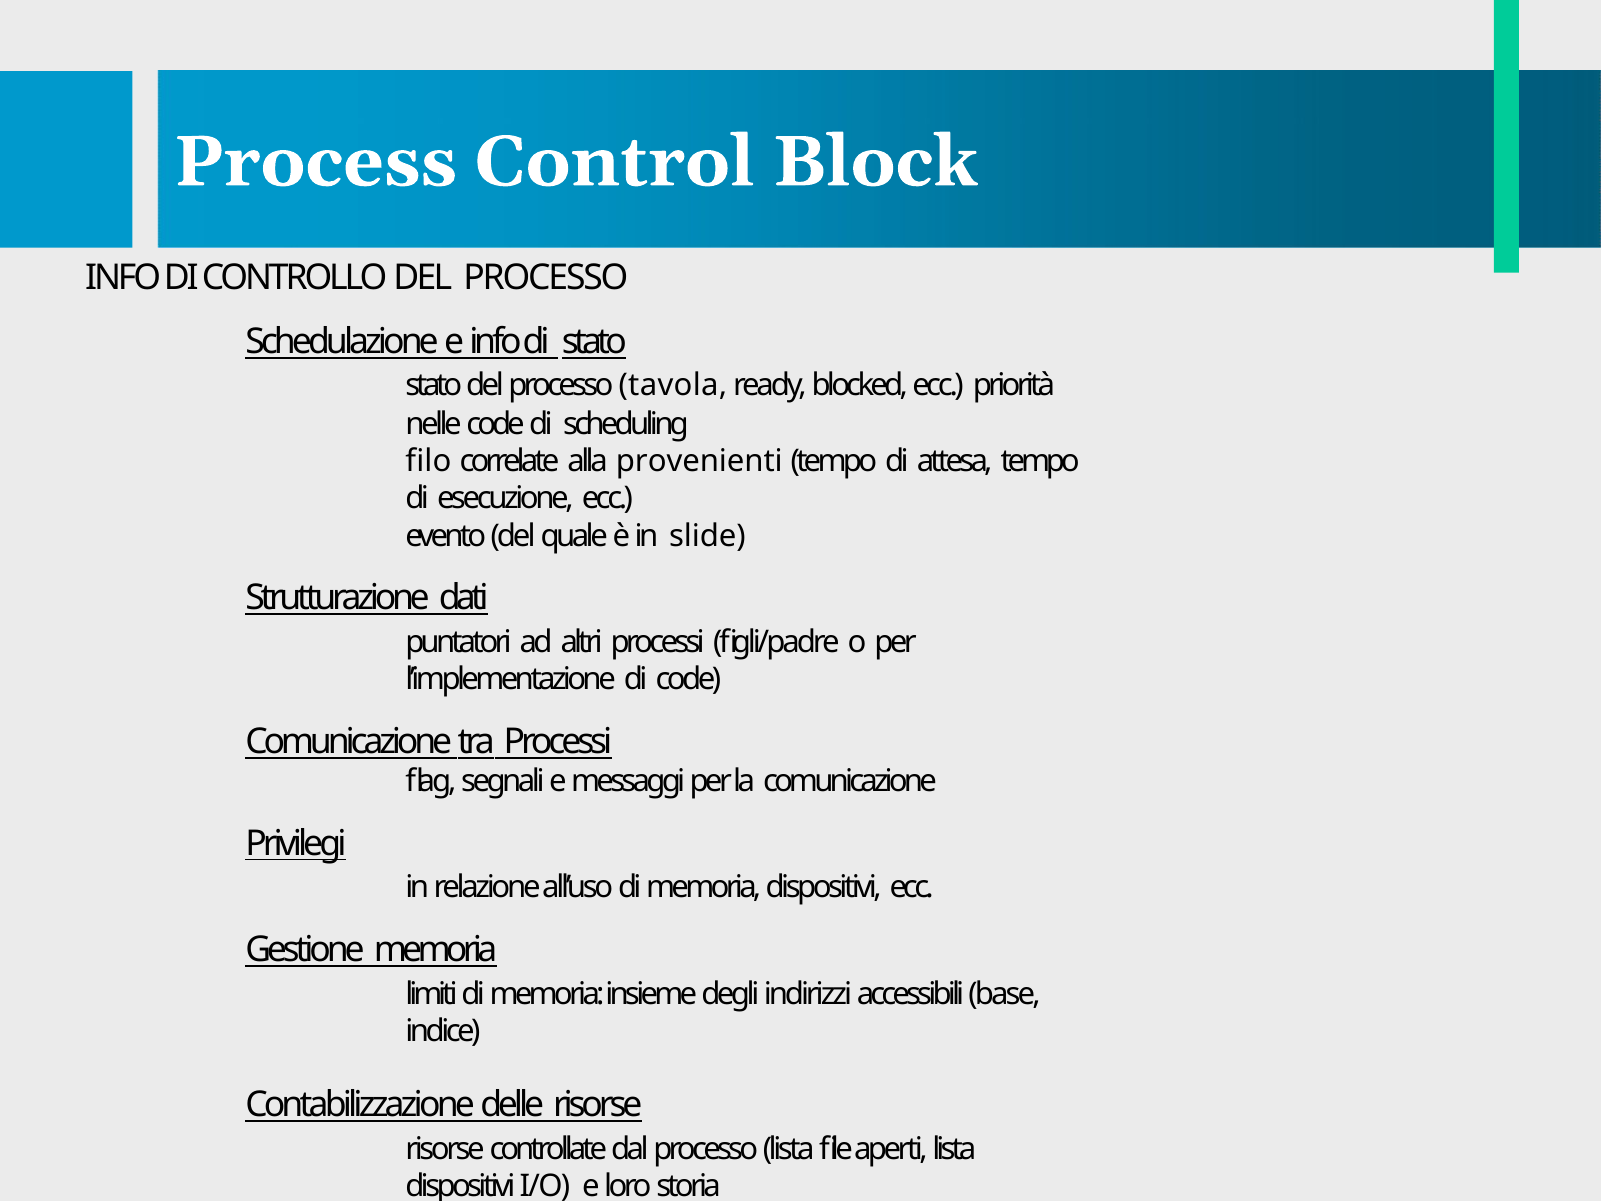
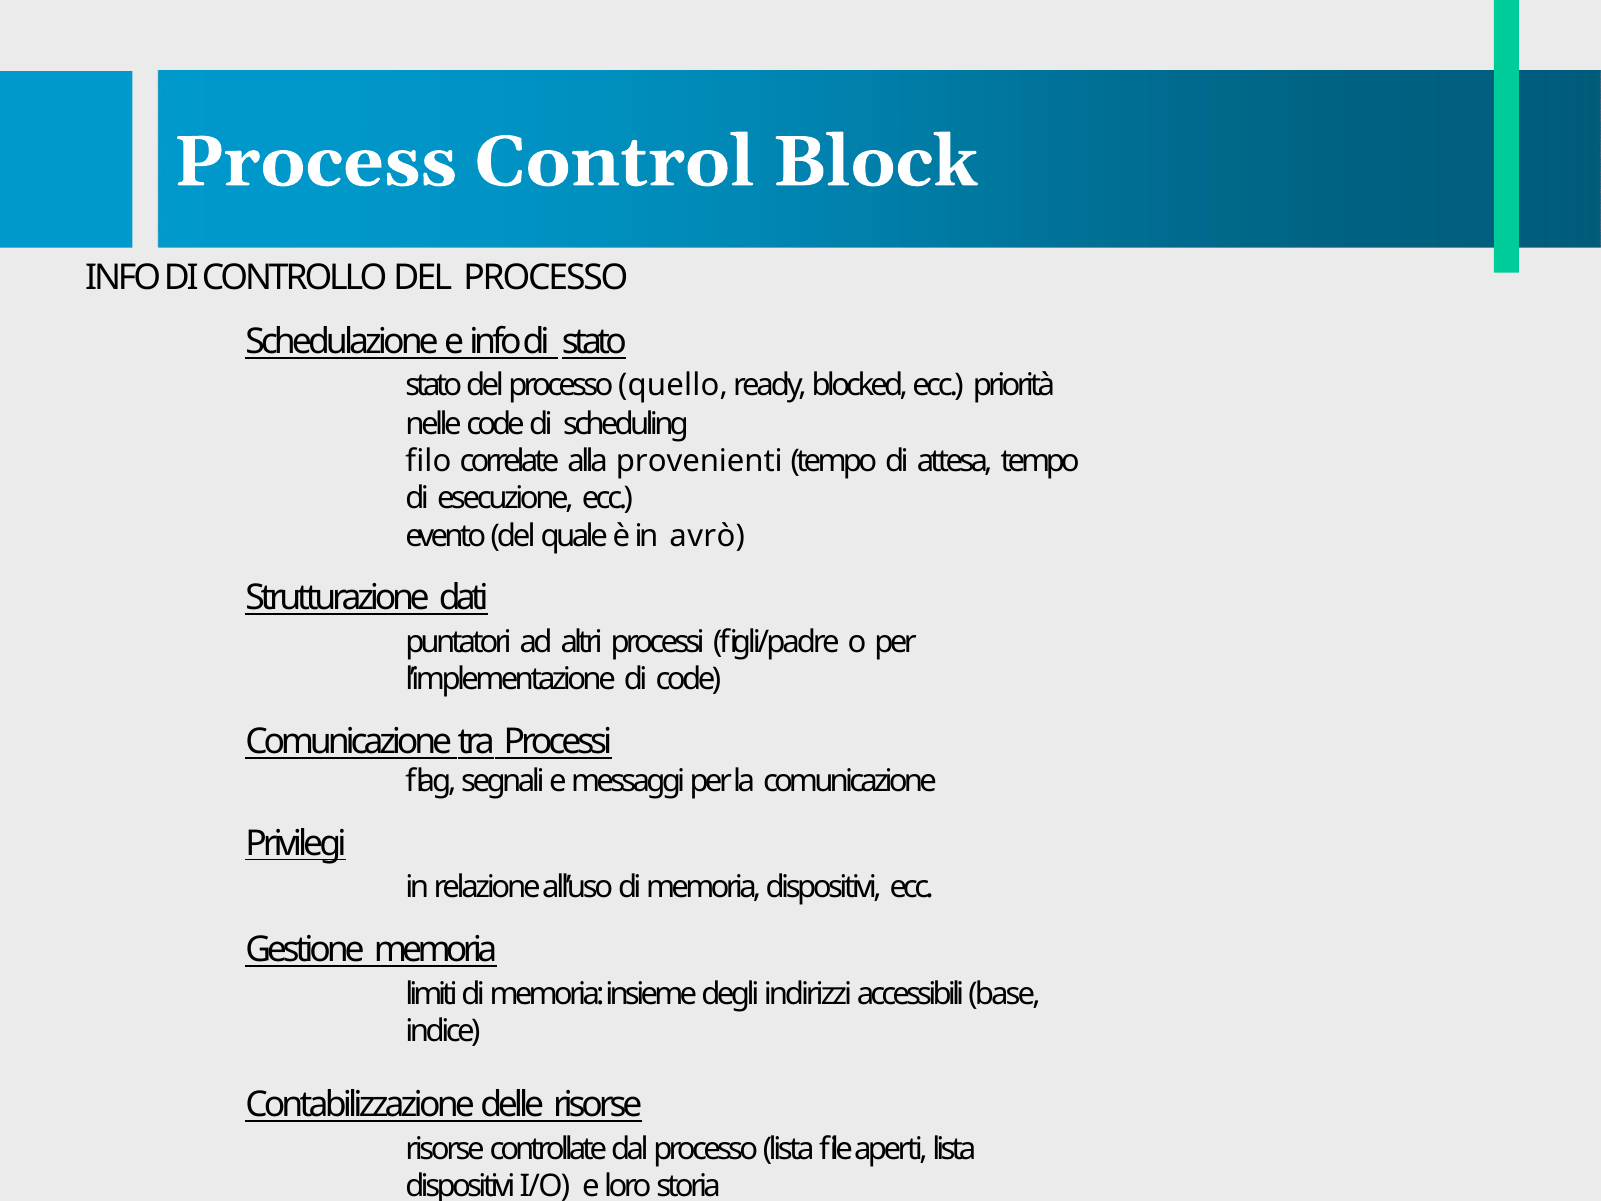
tavola: tavola -> quello
slide: slide -> avrò
